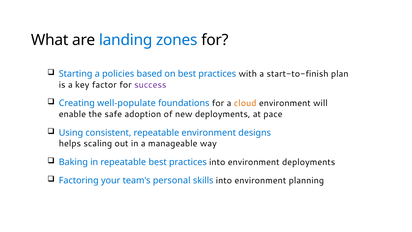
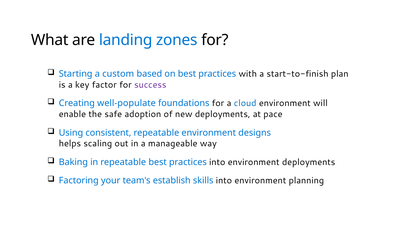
policies: policies -> custom
cloud colour: orange -> blue
personal: personal -> establish
